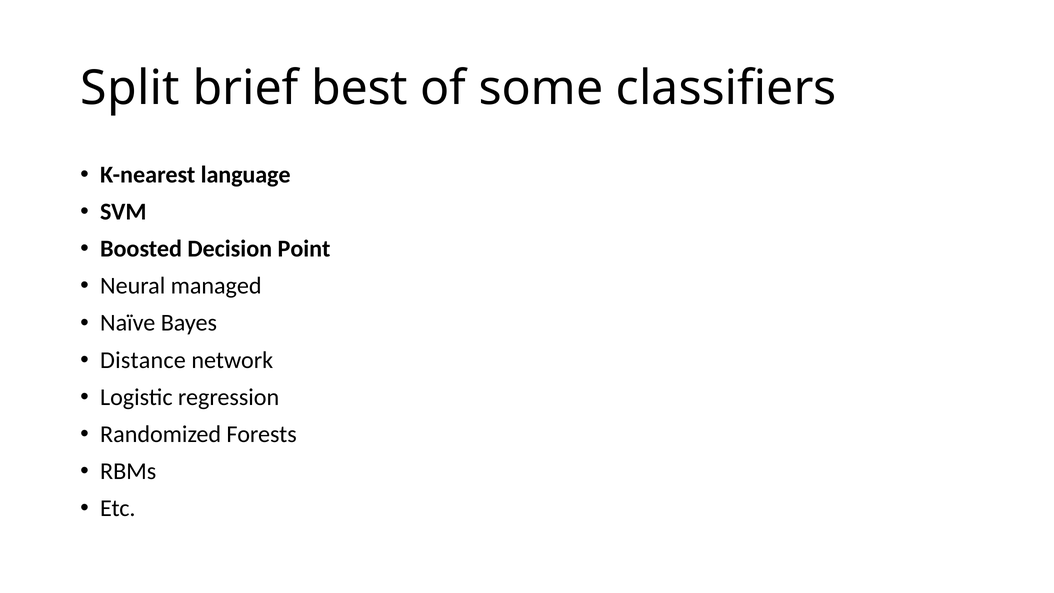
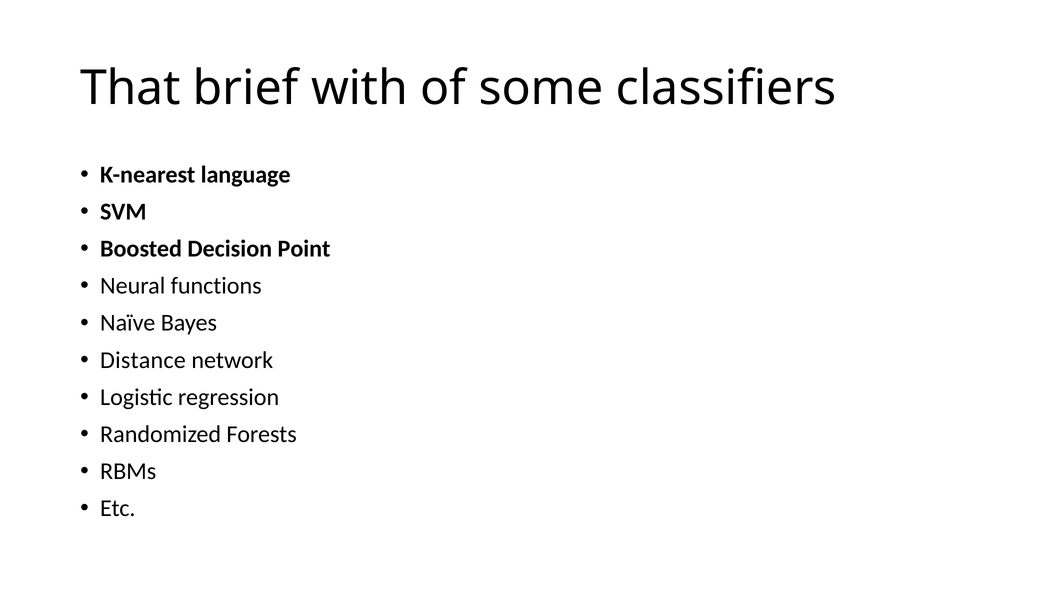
Split: Split -> That
best: best -> with
managed: managed -> functions
